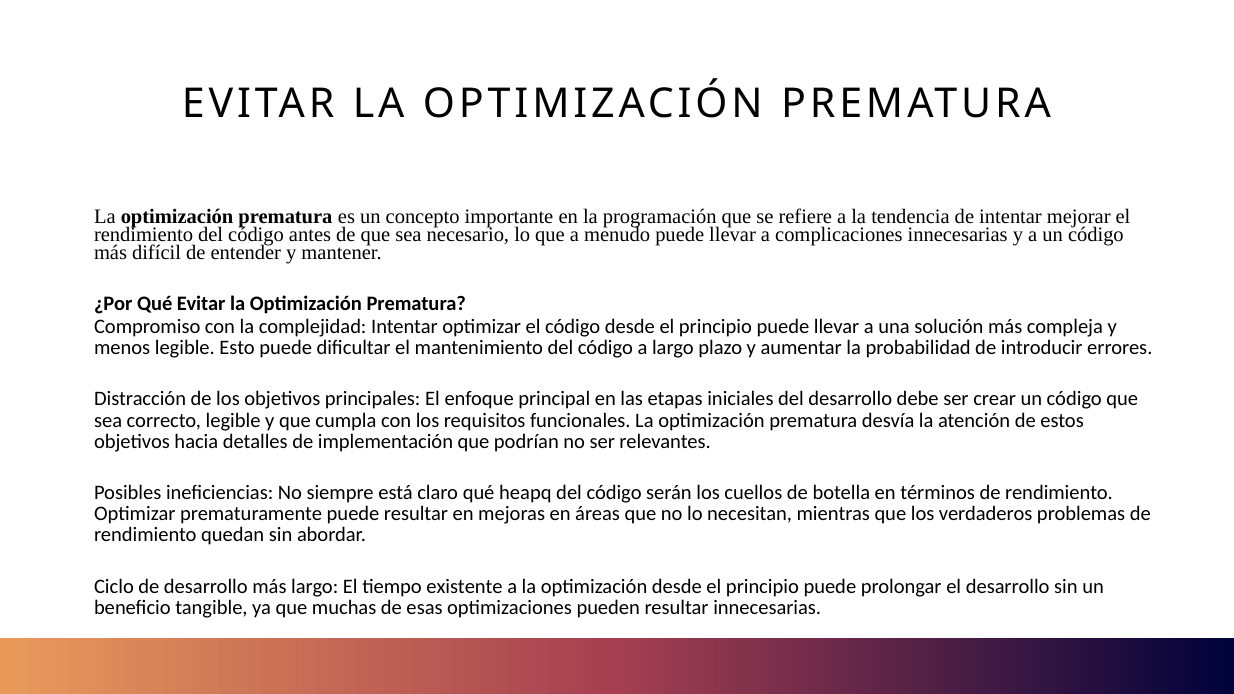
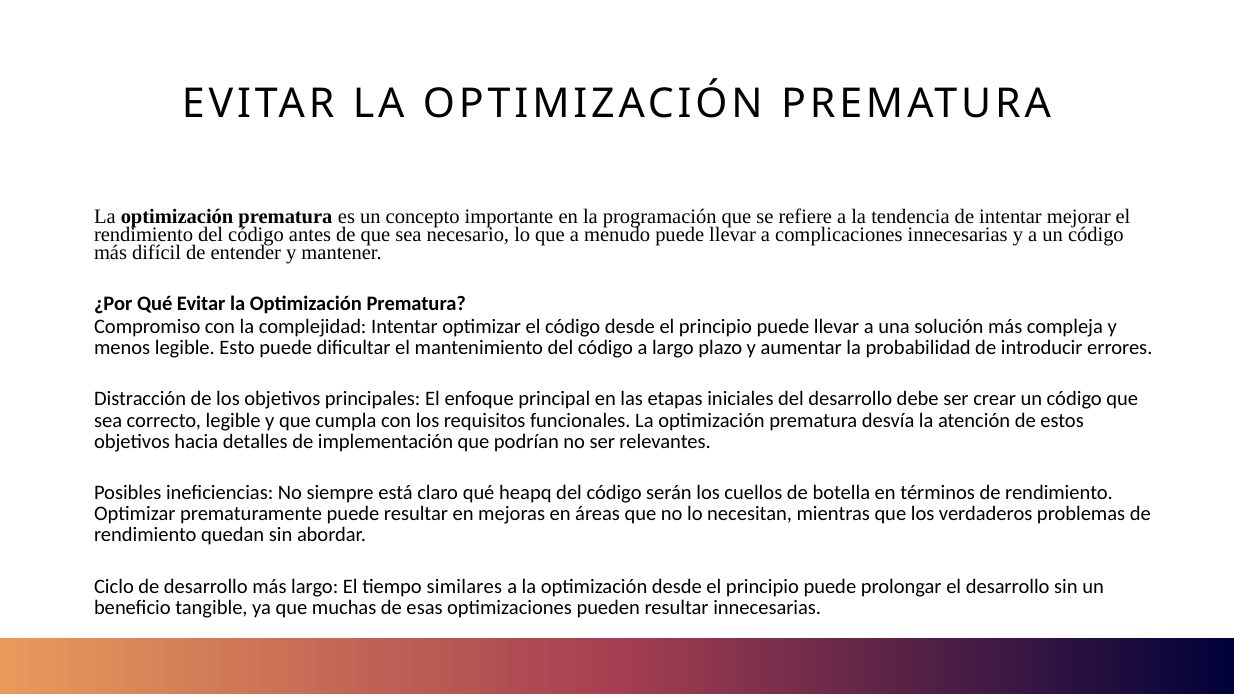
existente: existente -> similares
